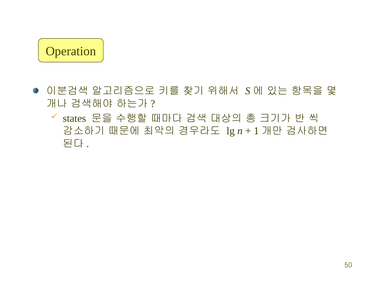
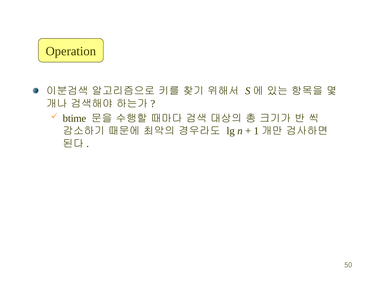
states: states -> btime
